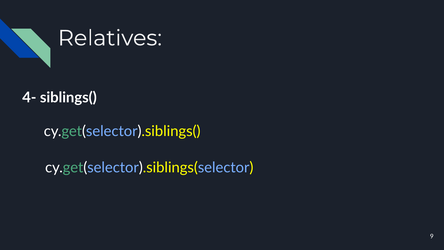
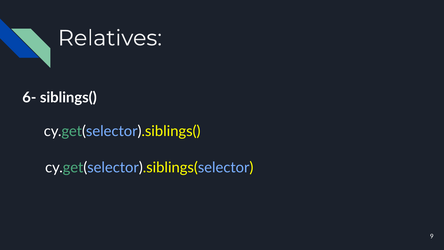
4-: 4- -> 6-
